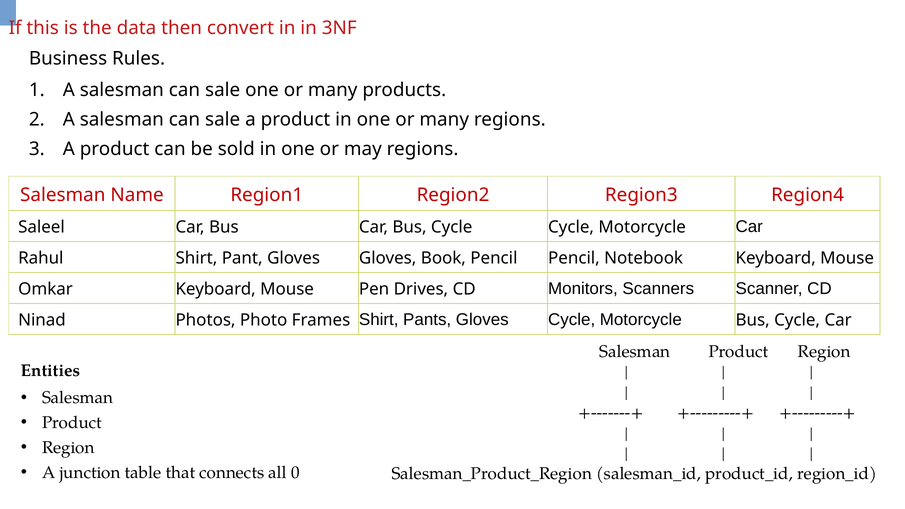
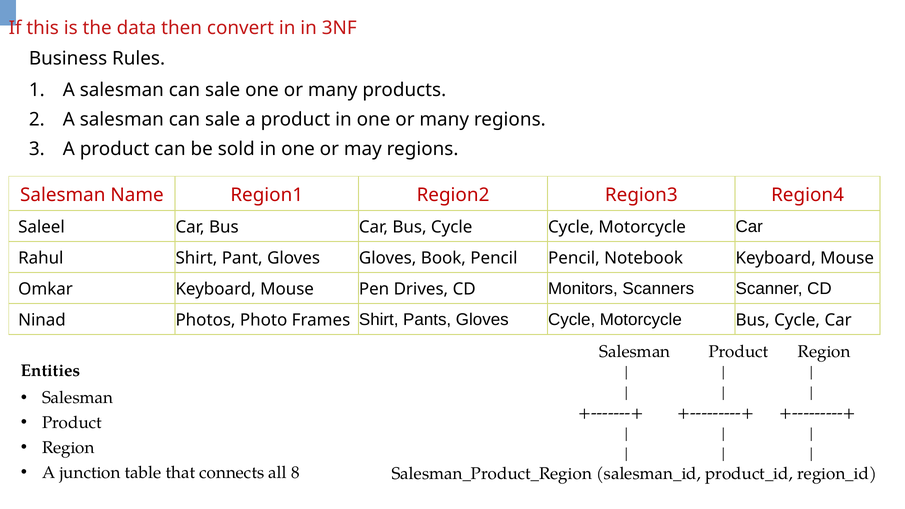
0: 0 -> 8
